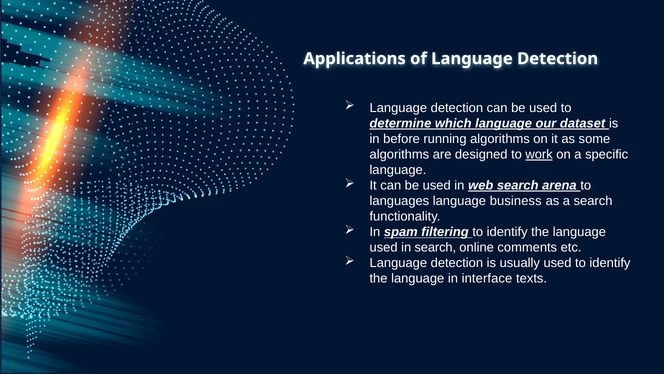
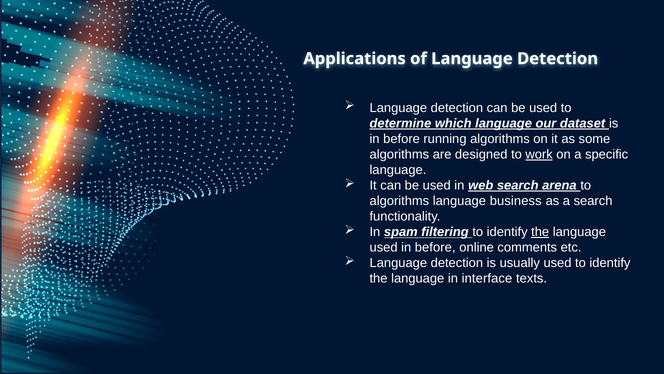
languages at (399, 201): languages -> algorithms
the at (540, 232) underline: none -> present
used in search: search -> before
